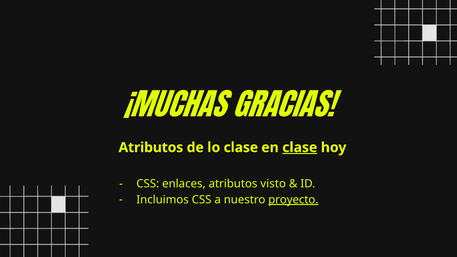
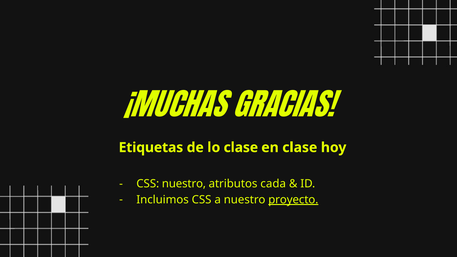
Atributos at (151, 148): Atributos -> Etiquetas
clase at (300, 148) underline: present -> none
CSS enlaces: enlaces -> nuestro
visto: visto -> cada
